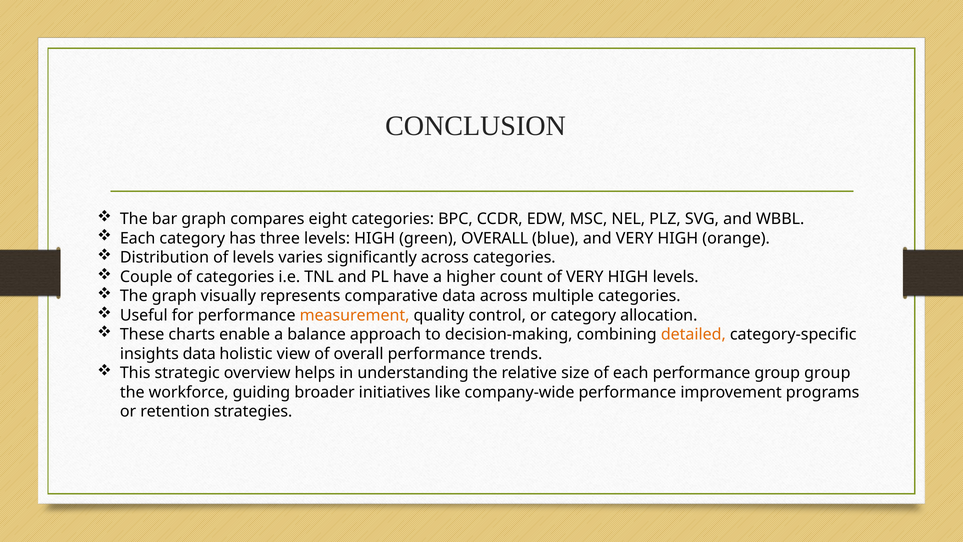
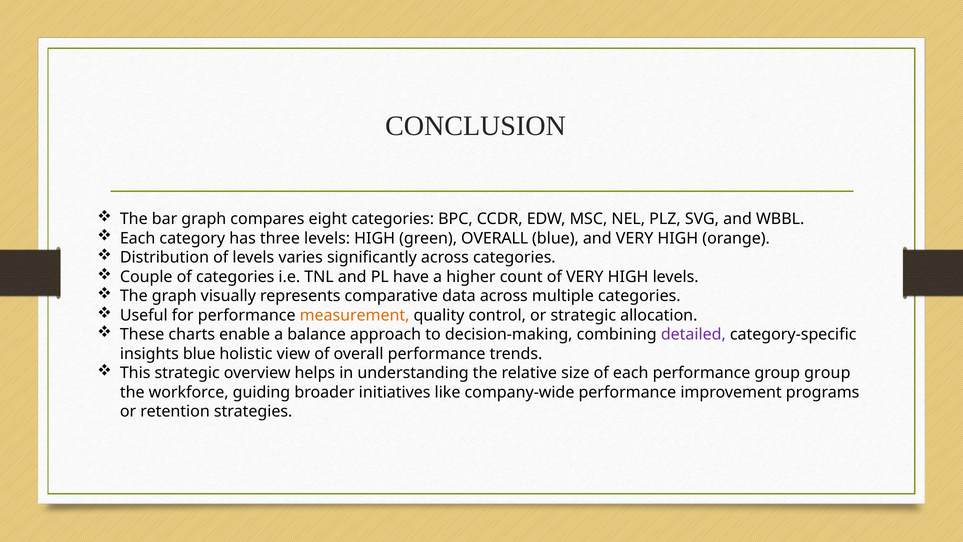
or category: category -> strategic
detailed colour: orange -> purple
insights data: data -> blue
